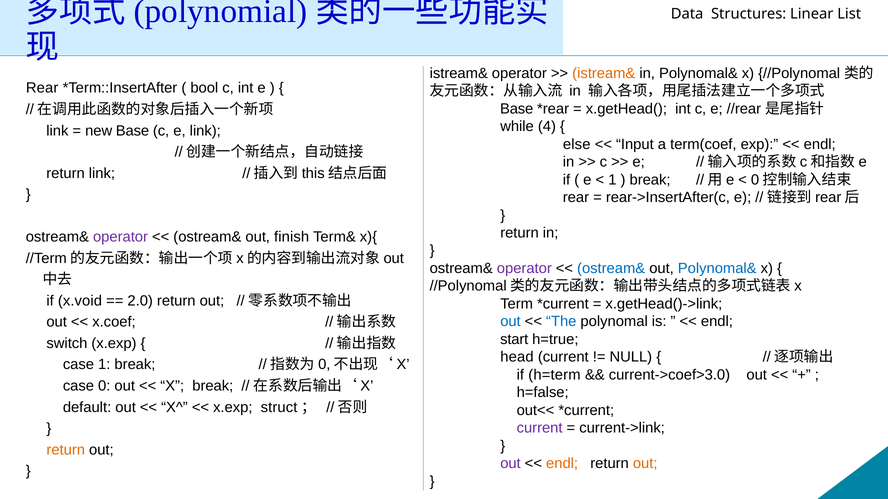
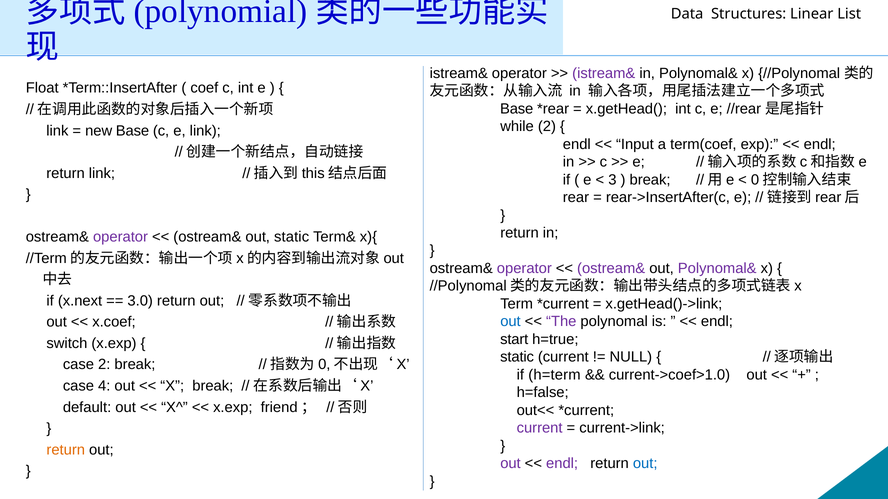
istream& at (604, 73) colour: orange -> purple
Rear at (42, 88): Rear -> Float
bool: bool -> coef
while 4: 4 -> 2
else at (577, 144): else -> endl
1 at (612, 180): 1 -> 3
out finish: finish -> static
ostream& at (611, 269) colour: blue -> purple
Polynomal& at (717, 269) colour: blue -> purple
x.void: x.void -> x.next
2.0: 2.0 -> 3.0
The colour: blue -> purple
head at (517, 357): head -> static
case 1: 1 -> 2
current->coef>3.0: current->coef>3.0 -> current->coef>1.0
0: 0 -> 4
struct: struct -> friend
endl at (562, 464) colour: orange -> purple
out at (645, 464) colour: orange -> blue
